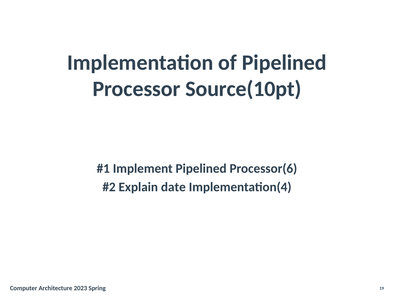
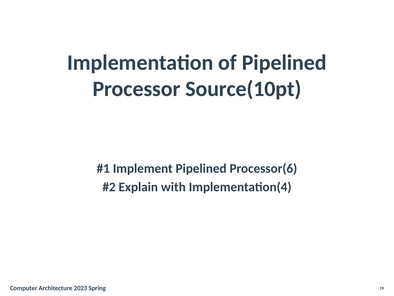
date: date -> with
